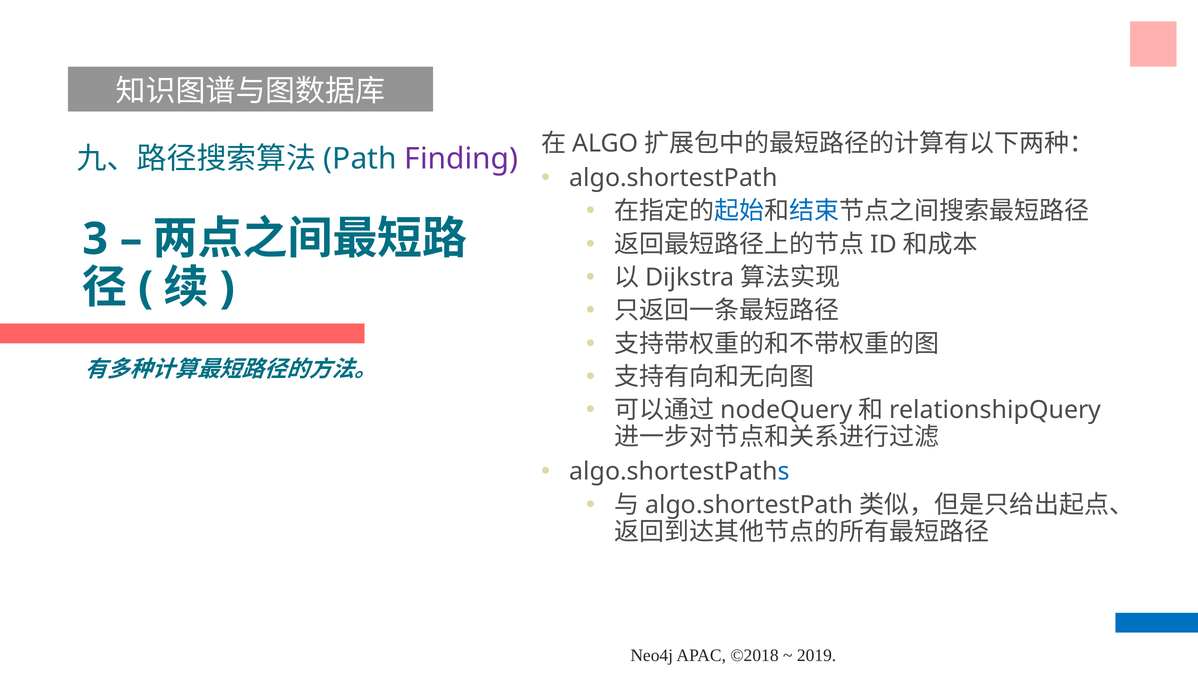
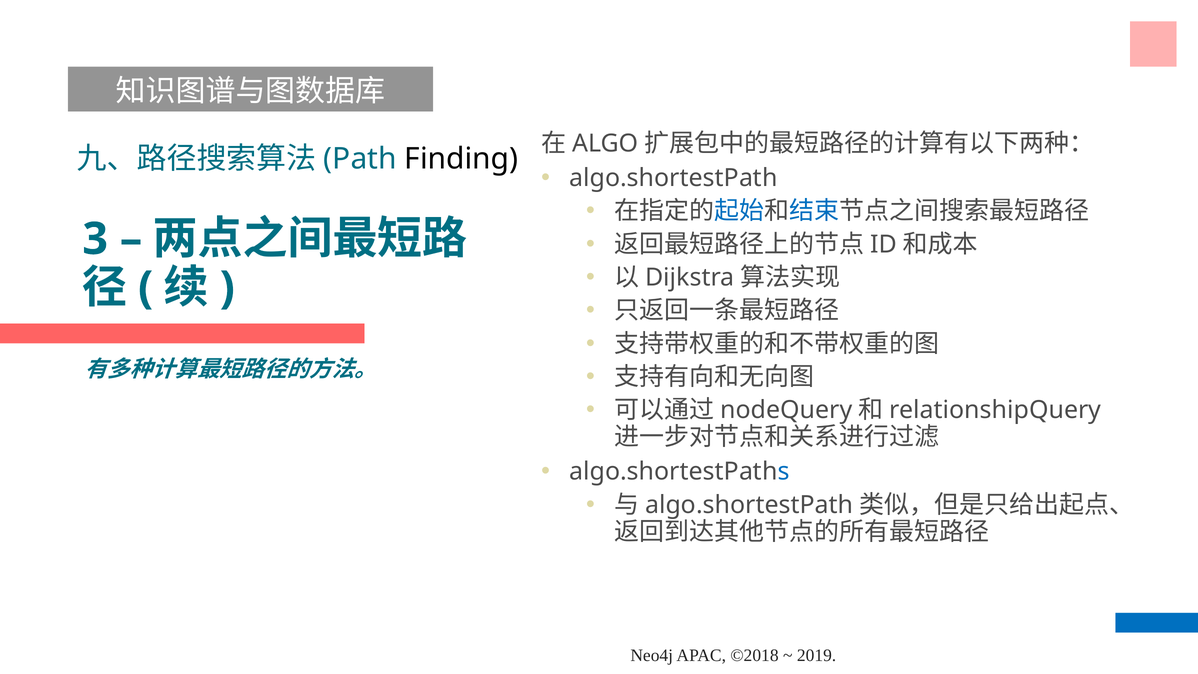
Finding colour: purple -> black
